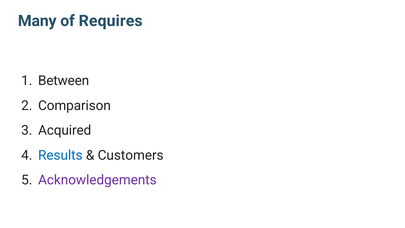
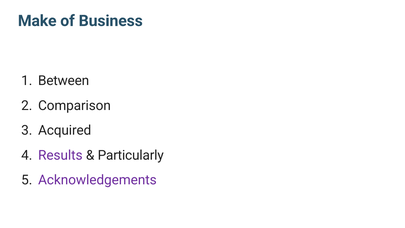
Many: Many -> Make
Requires: Requires -> Business
Results colour: blue -> purple
Customers: Customers -> Particularly
